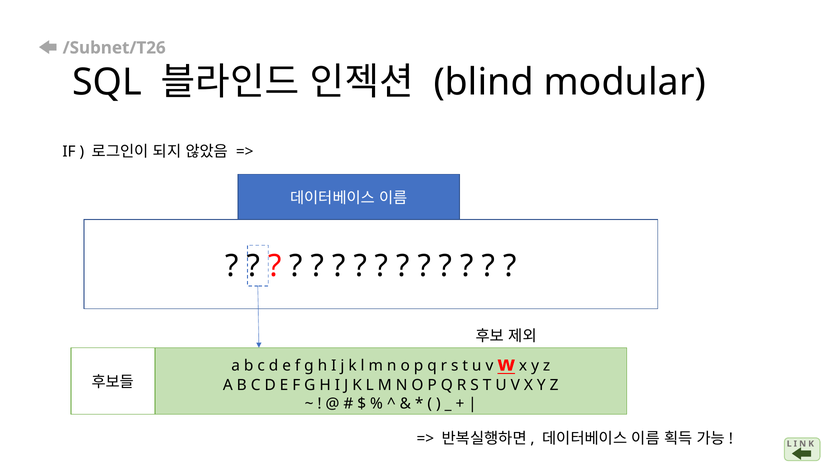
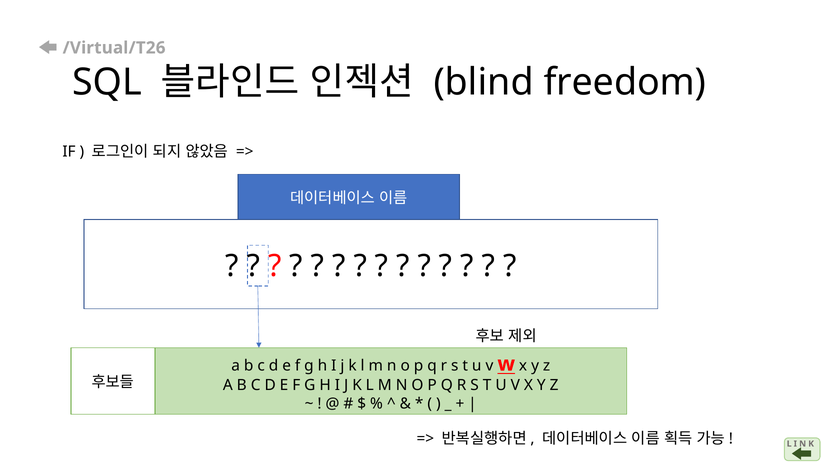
/Subnet/T26: /Subnet/T26 -> /Virtual/T26
modular: modular -> freedom
